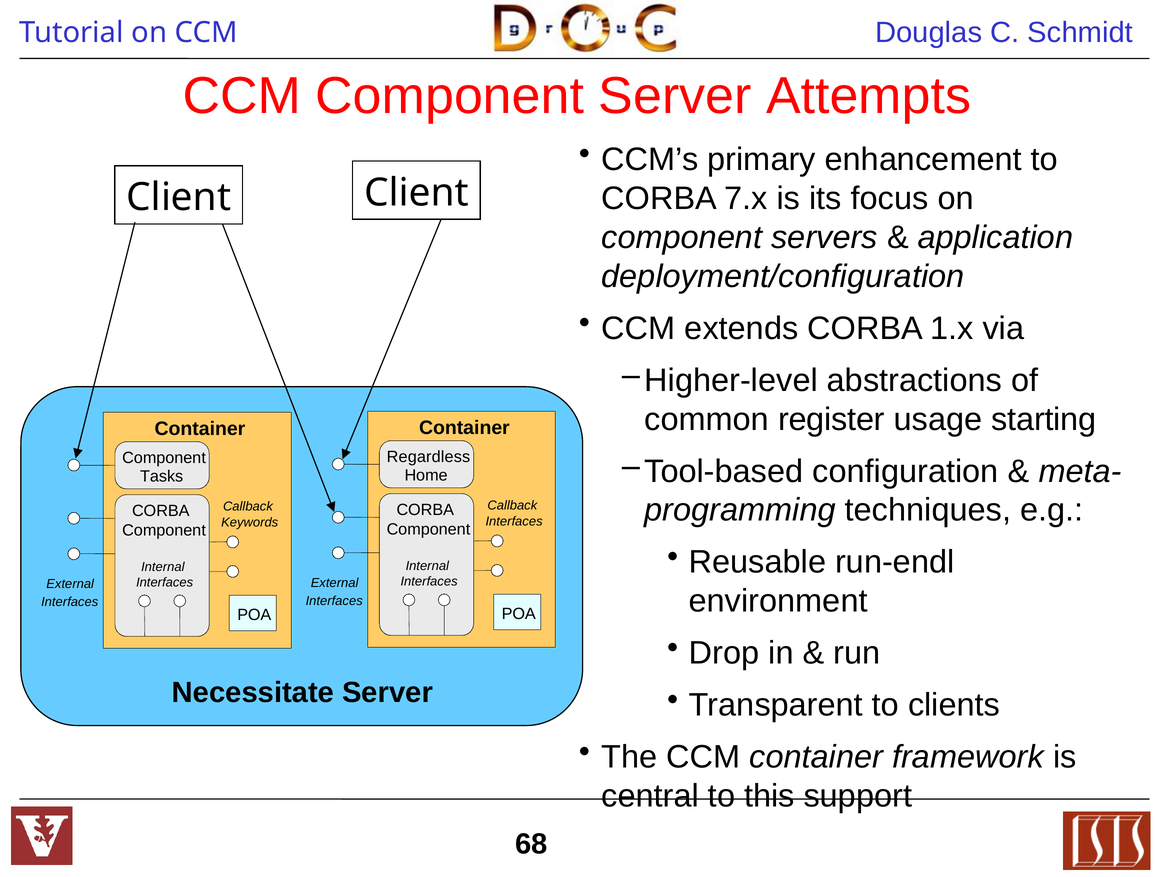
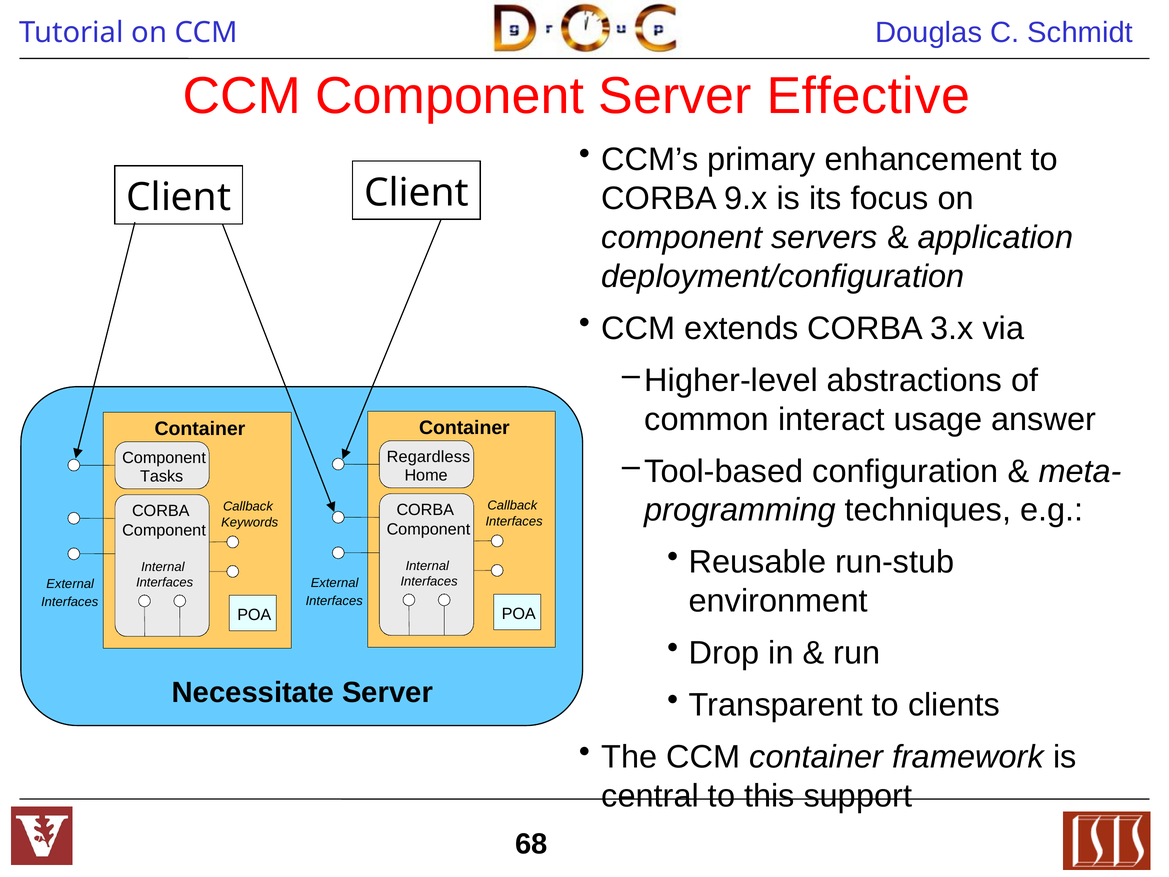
Attempts: Attempts -> Effective
7.x: 7.x -> 9.x
1.x: 1.x -> 3.x
register: register -> interact
starting: starting -> answer
run-endl: run-endl -> run-stub
